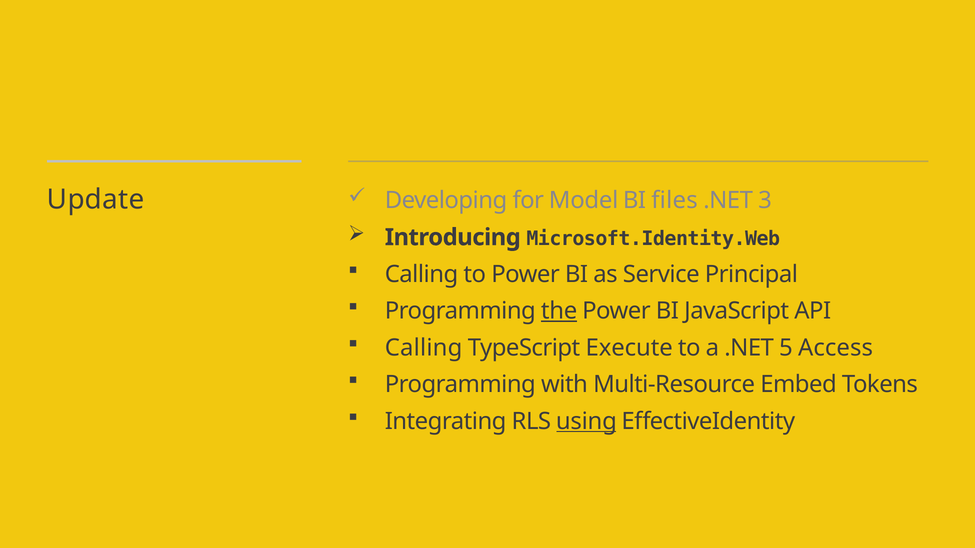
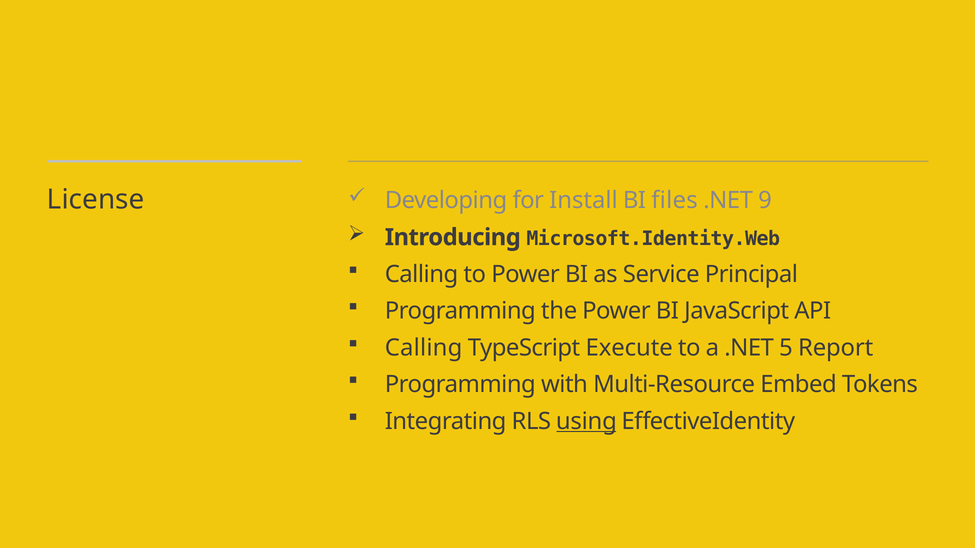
Update: Update -> License
Model: Model -> Install
3: 3 -> 9
the underline: present -> none
Access: Access -> Report
